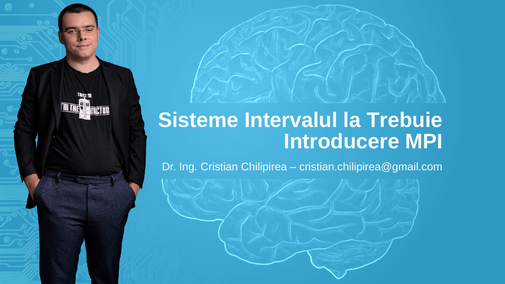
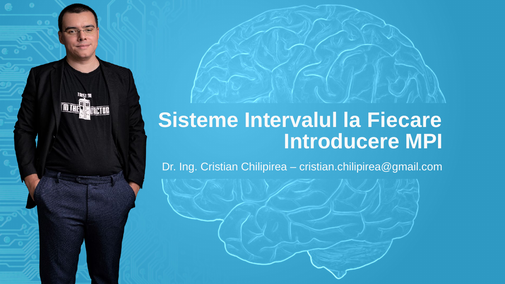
Trebuie: Trebuie -> Fiecare
